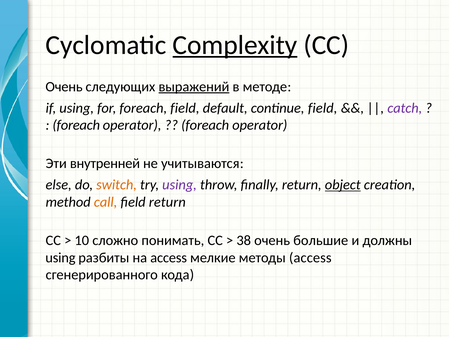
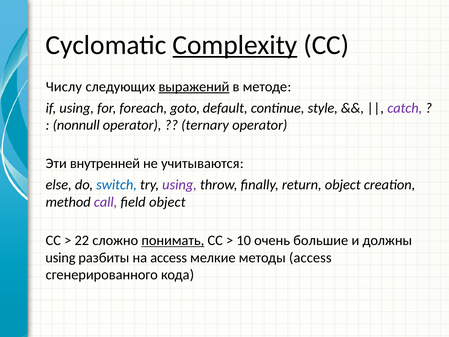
Очень at (64, 87): Очень -> Числу
foreach field: field -> goto
continue field: field -> style
foreach at (76, 125): foreach -> nonnull
foreach at (205, 125): foreach -> ternary
switch colour: orange -> blue
object at (343, 185) underline: present -> none
call colour: orange -> purple
field return: return -> object
10: 10 -> 22
понимать underline: none -> present
38: 38 -> 10
